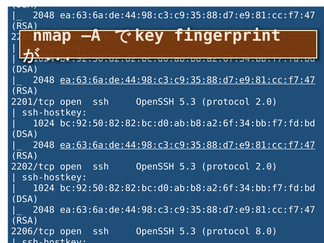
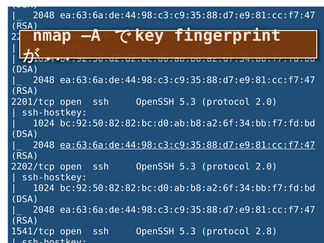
ea:63:6a:de:44:98:c3:c9:35:88:d7:e9:81:cc:f7:47 at (188, 80) underline: present -> none
2206/tcp: 2206/tcp -> 1541/tcp
8.0: 8.0 -> 2.8
